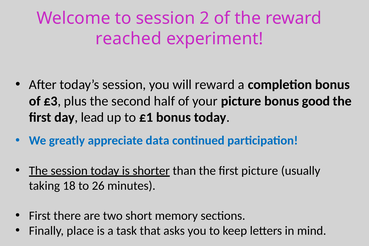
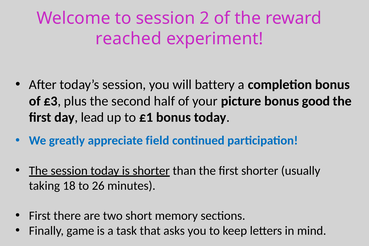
will reward: reward -> battery
data: data -> field
first picture: picture -> shorter
place: place -> game
